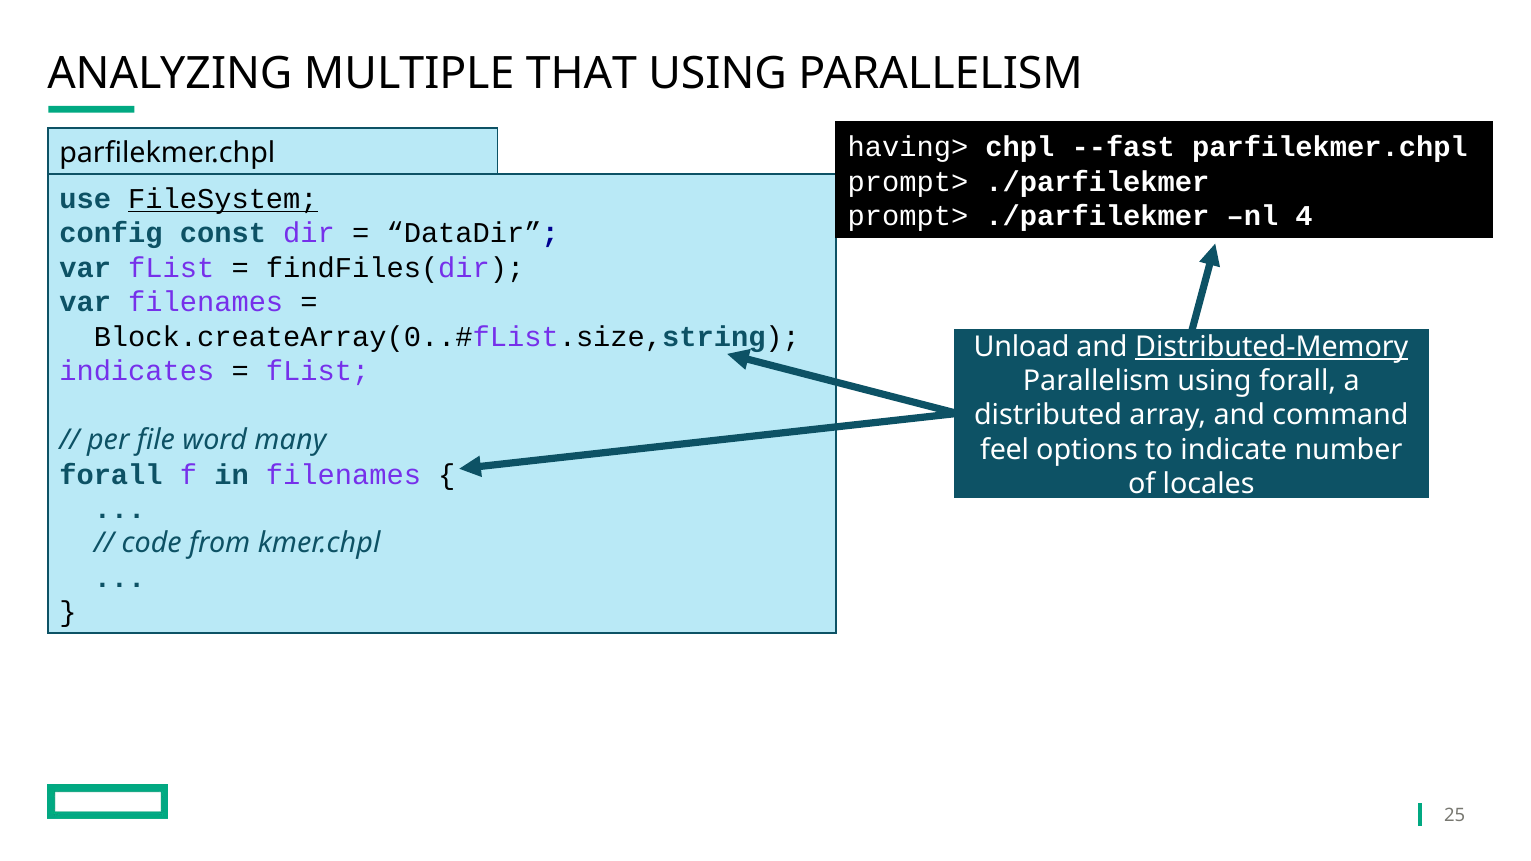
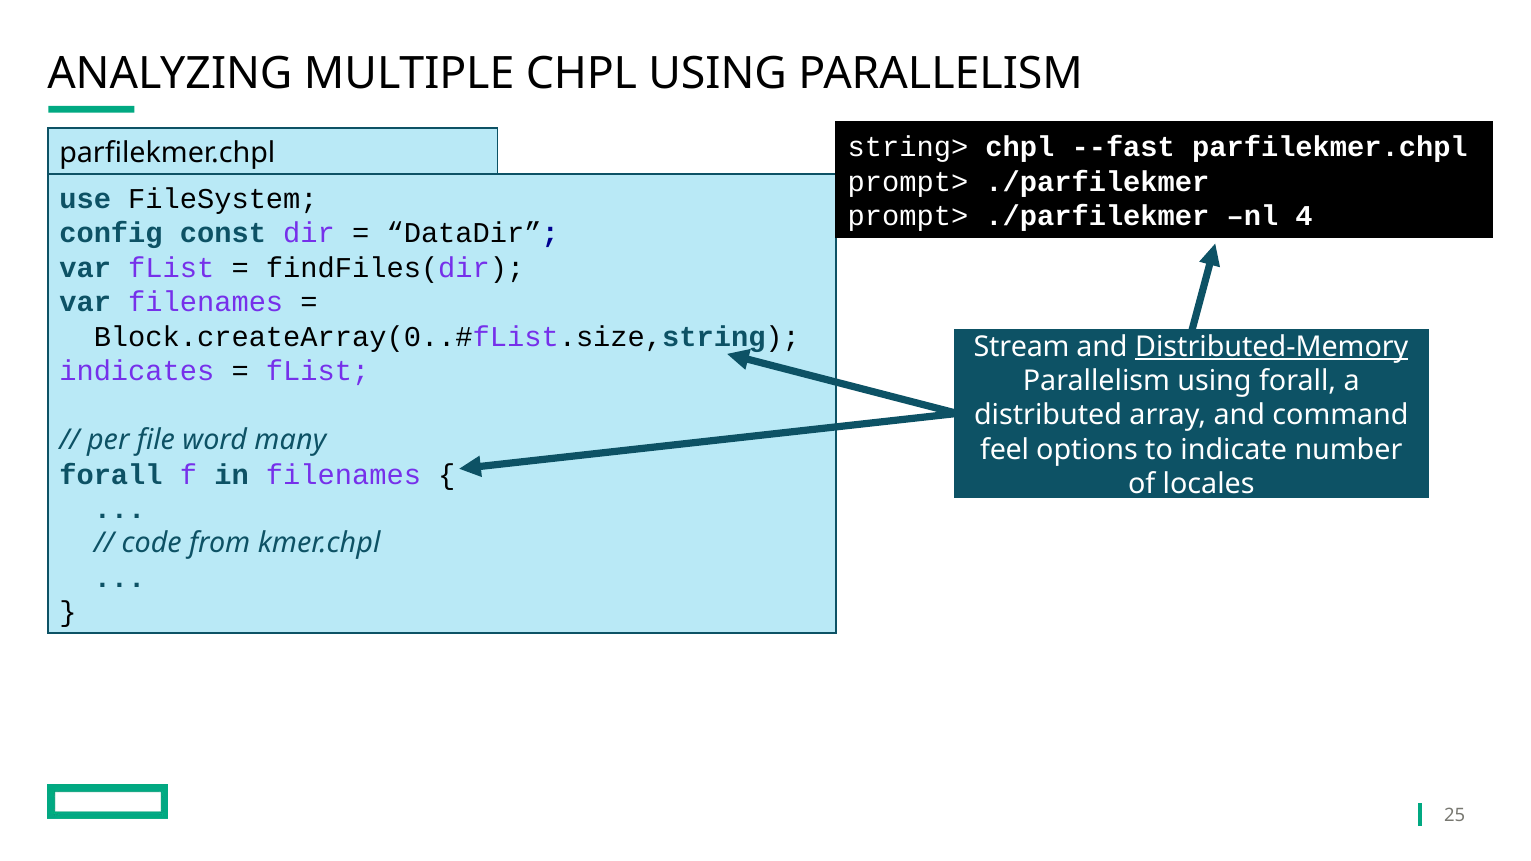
MULTIPLE THAT: THAT -> CHPL
having>: having> -> string>
FileSystem underline: present -> none
Unload: Unload -> Stream
